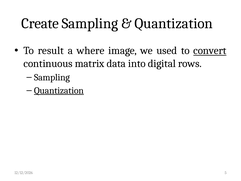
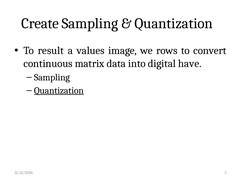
where: where -> values
used: used -> rows
convert underline: present -> none
rows: rows -> have
